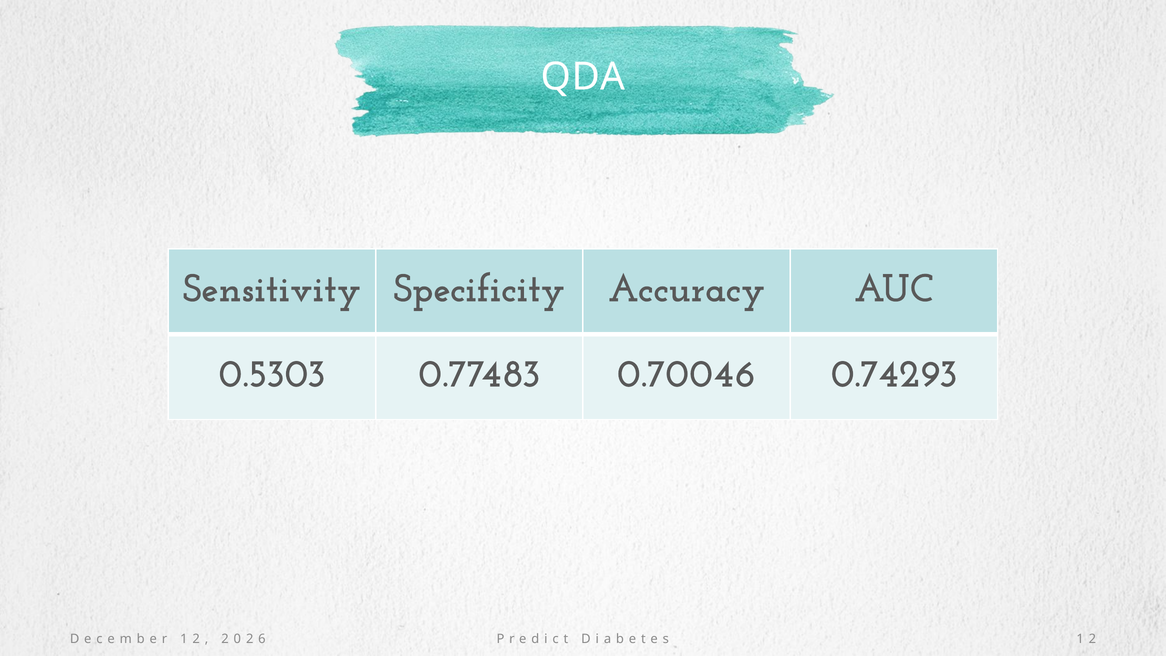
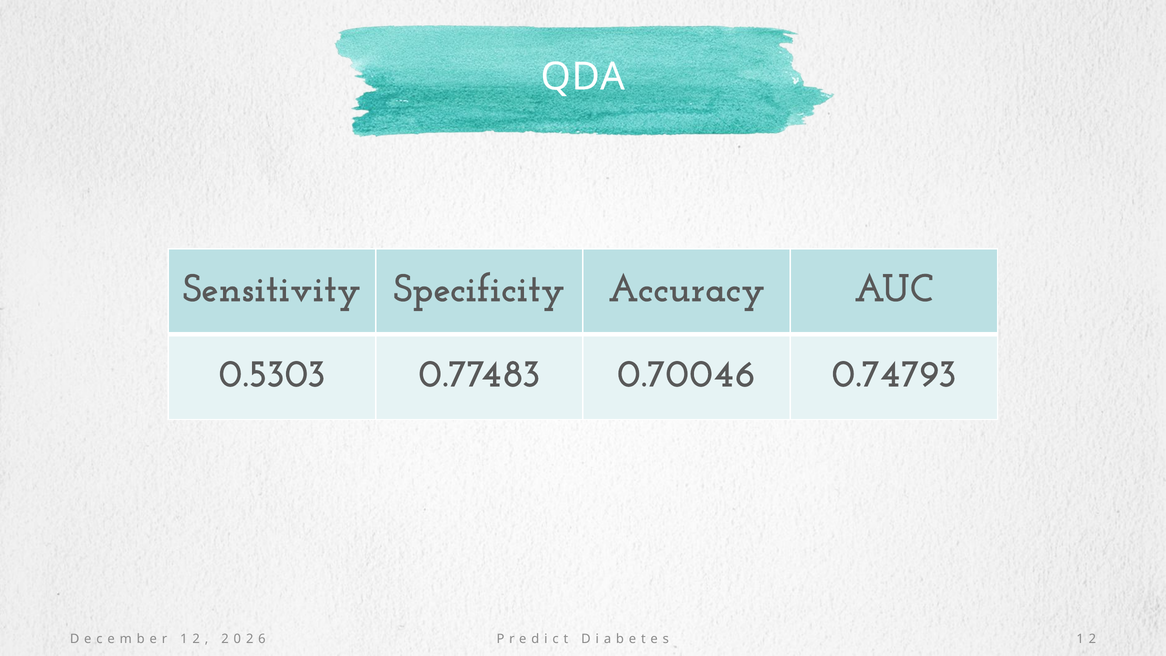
0.74293: 0.74293 -> 0.74793
